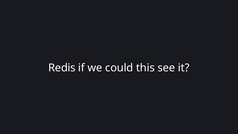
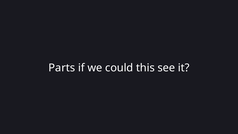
Redis: Redis -> Parts
